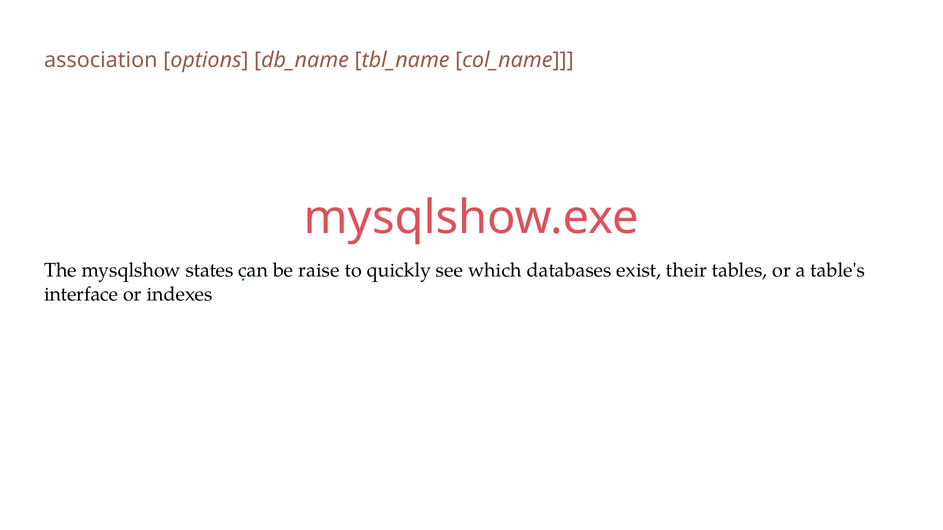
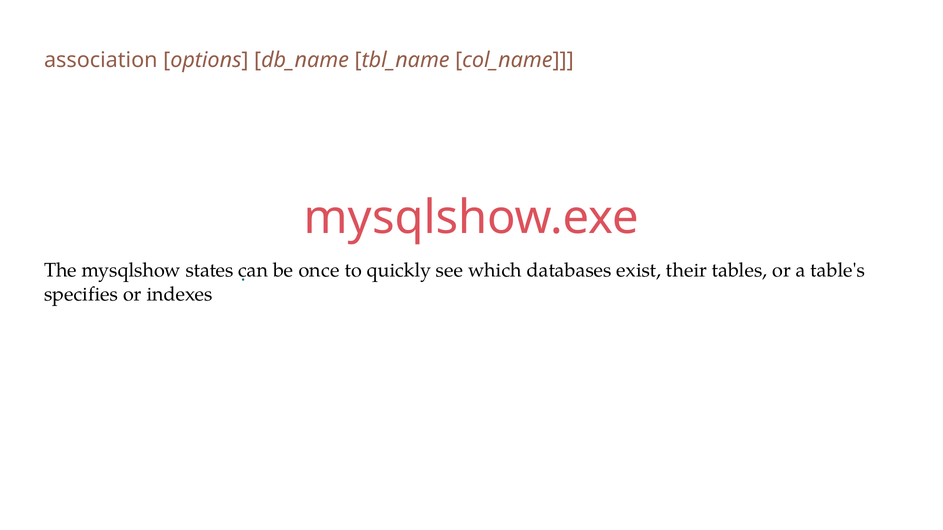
raise: raise -> once
interface: interface -> specifies
